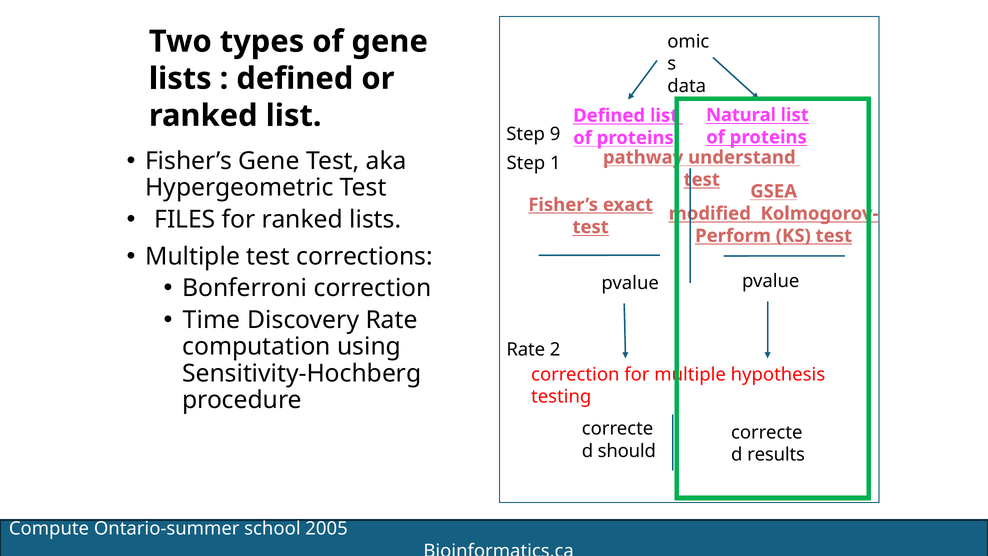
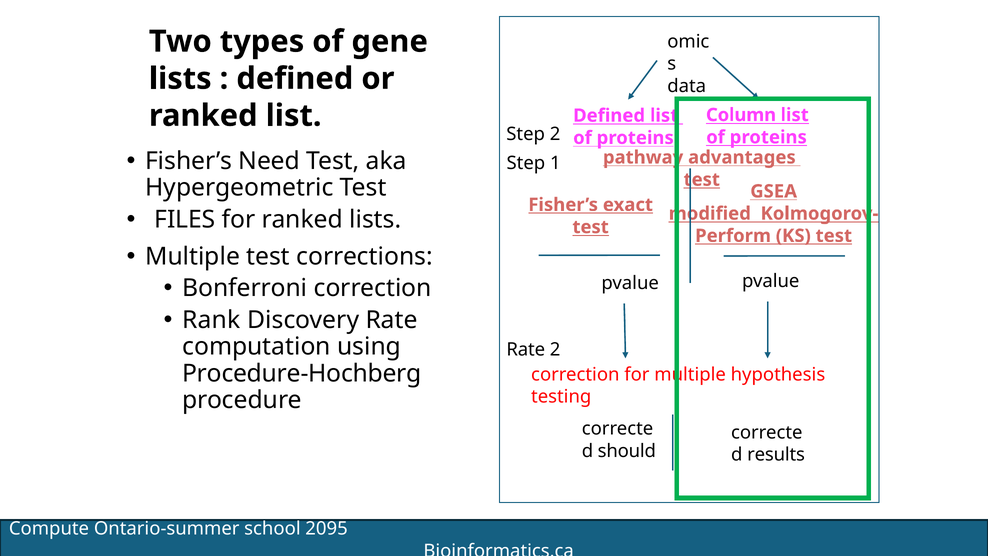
Natural: Natural -> Column
Step 9: 9 -> 2
Fisher’s Gene: Gene -> Need
understand: understand -> advantages
Time: Time -> Rank
Sensitivity-Hochberg: Sensitivity-Hochberg -> Procedure-Hochberg
2005: 2005 -> 2095
